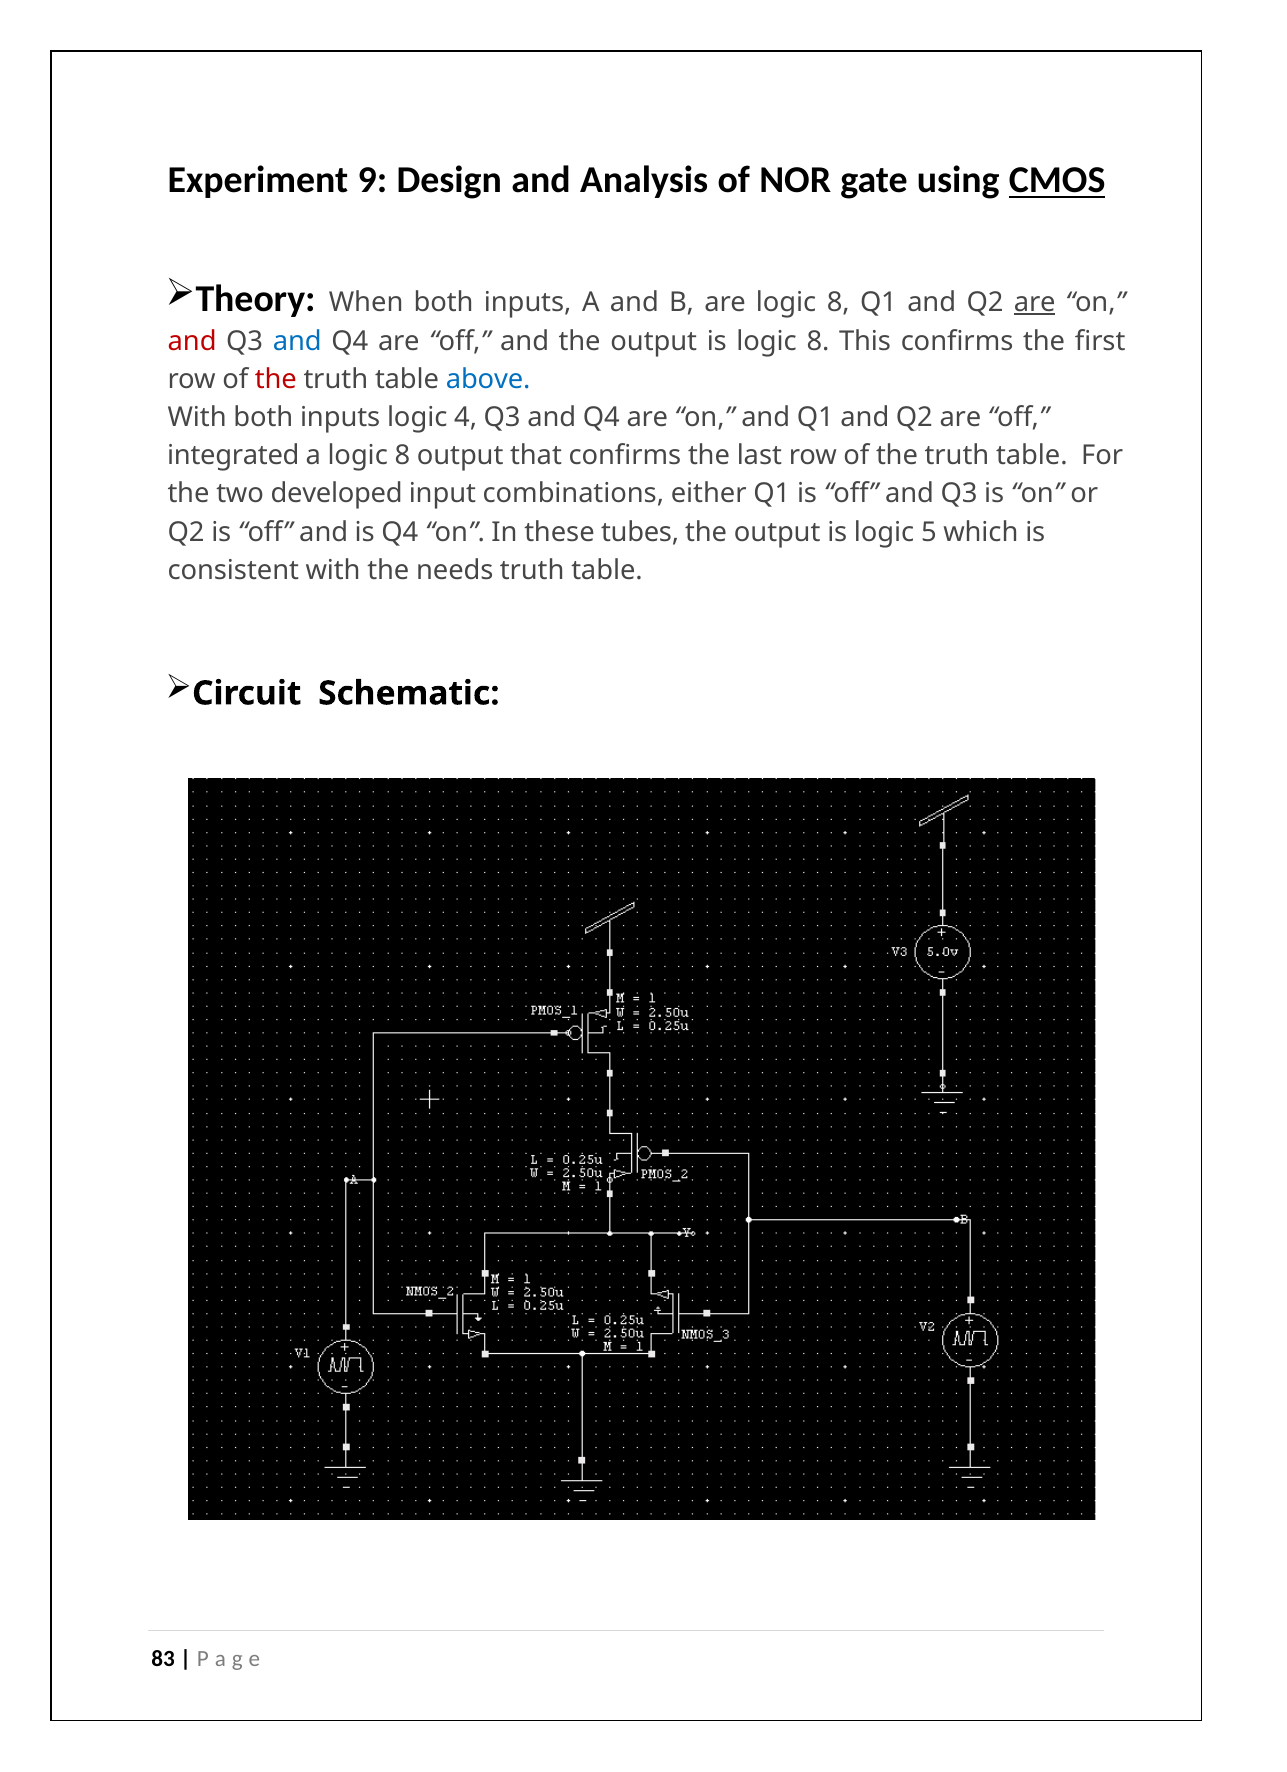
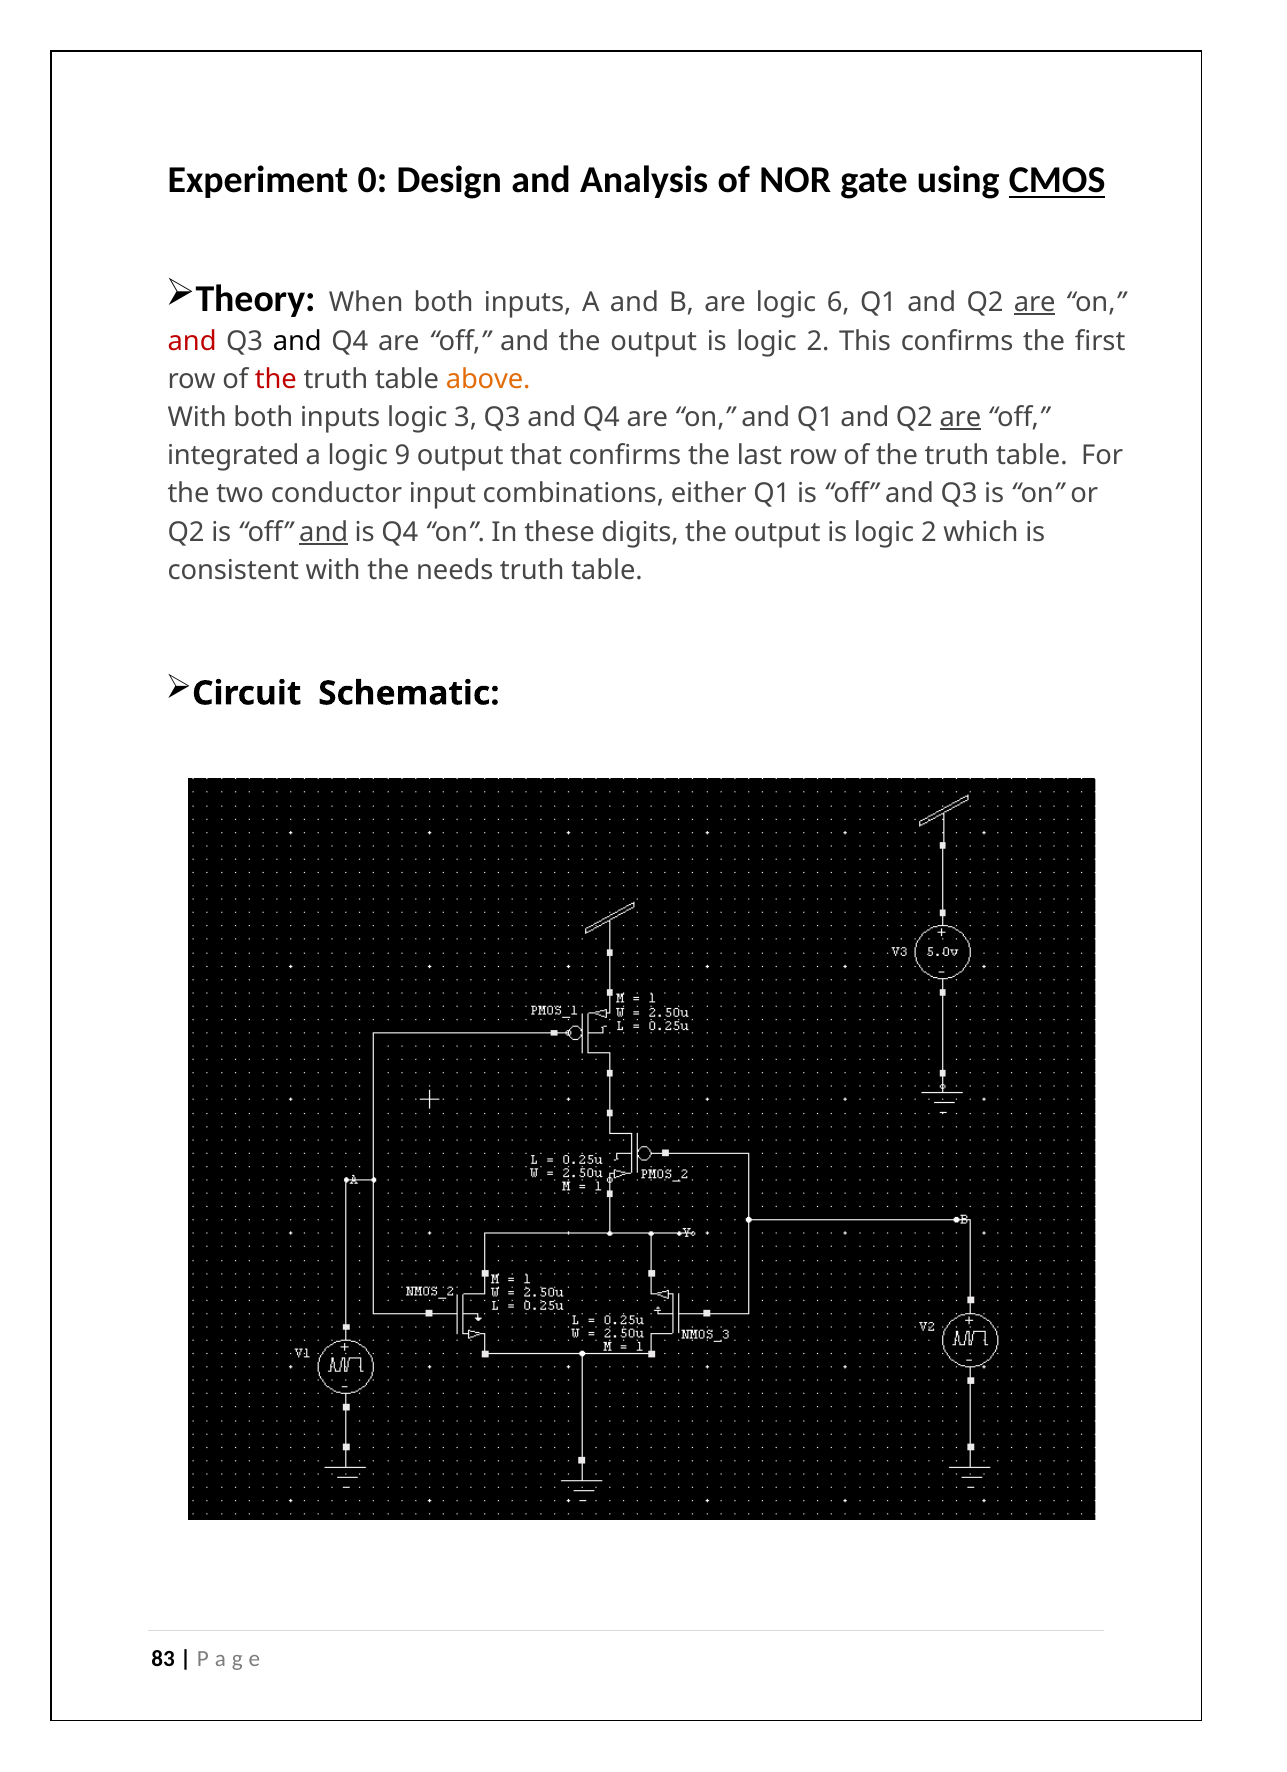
9: 9 -> 0
are logic 8: 8 -> 6
and at (297, 342) colour: blue -> black
8 at (818, 342): 8 -> 2
above colour: blue -> orange
4: 4 -> 3
are at (960, 417) underline: none -> present
a logic 8: 8 -> 9
developed: developed -> conductor
and at (324, 532) underline: none -> present
tubes: tubes -> digits
5 at (929, 532): 5 -> 2
